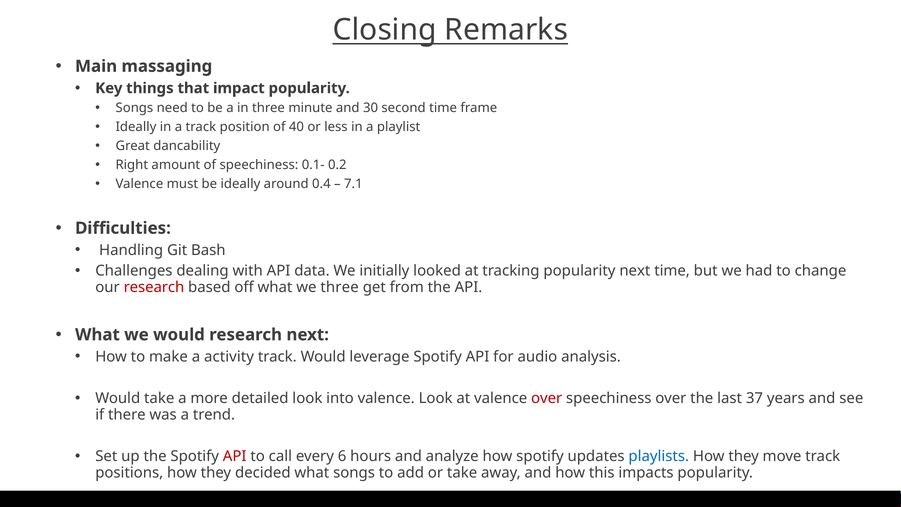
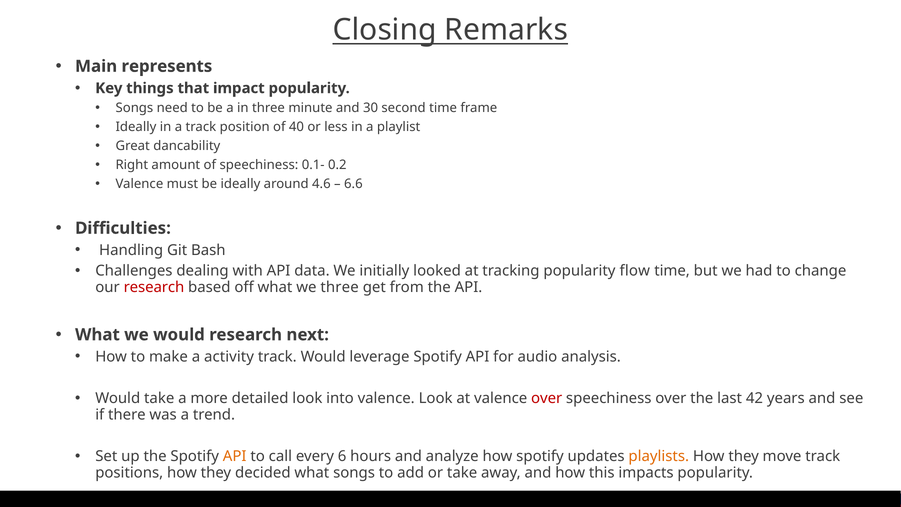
massaging: massaging -> represents
0.4: 0.4 -> 4.6
7.1: 7.1 -> 6.6
popularity next: next -> flow
37: 37 -> 42
API at (235, 456) colour: red -> orange
playlists colour: blue -> orange
